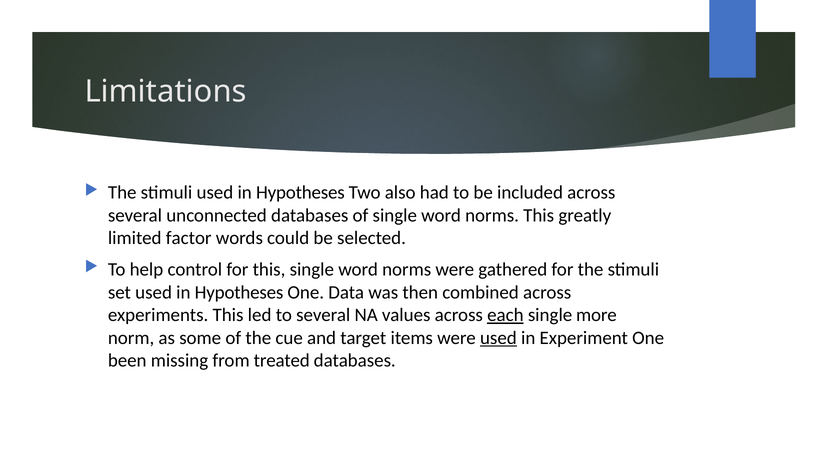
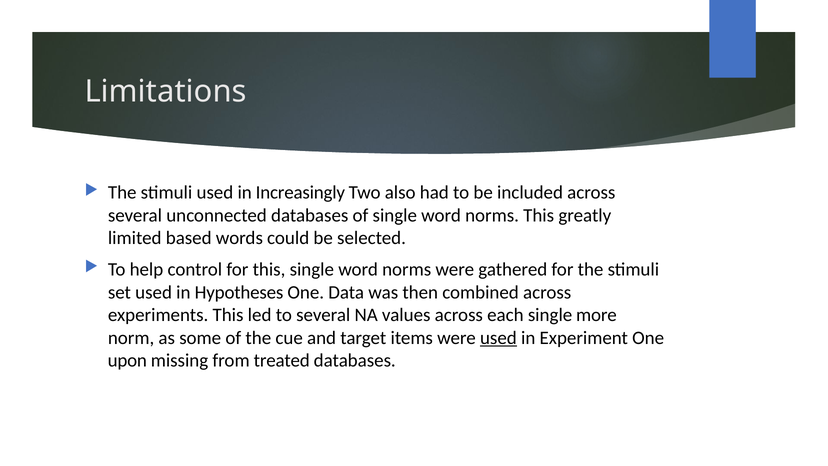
stimuli used in Hypotheses: Hypotheses -> Increasingly
factor: factor -> based
each underline: present -> none
been: been -> upon
